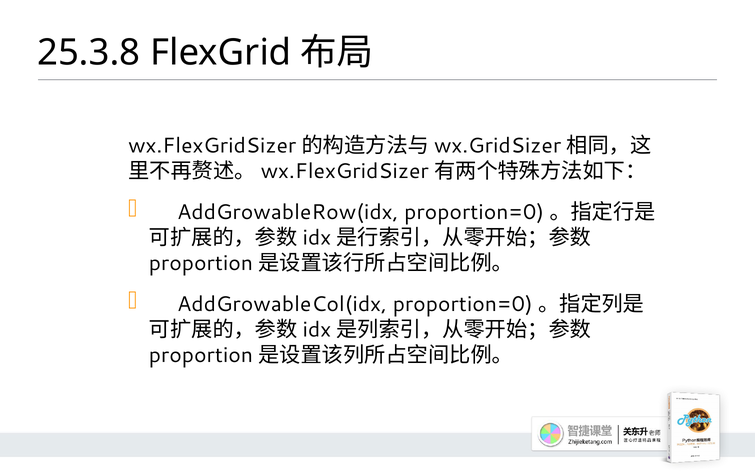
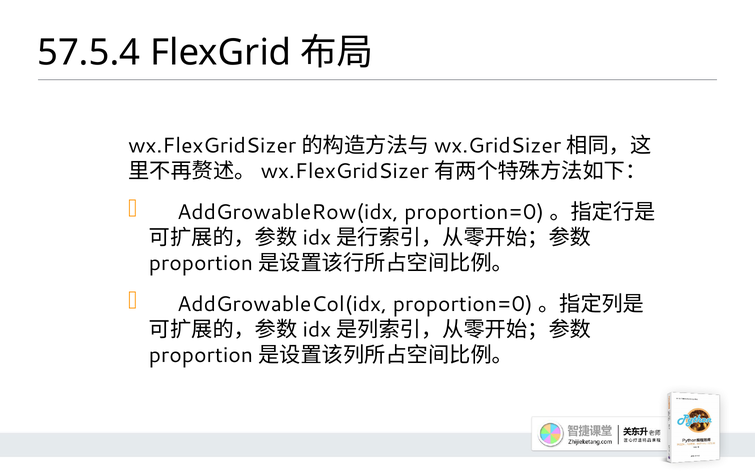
25.3.8: 25.3.8 -> 57.5.4
